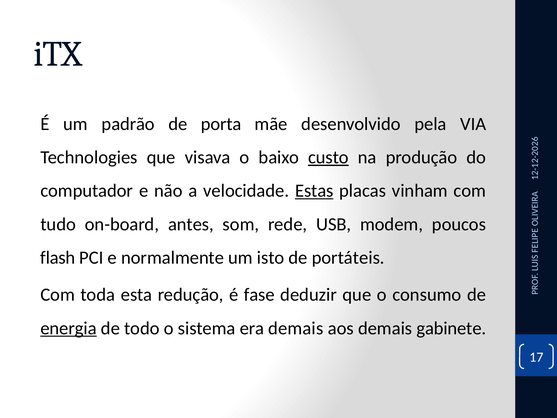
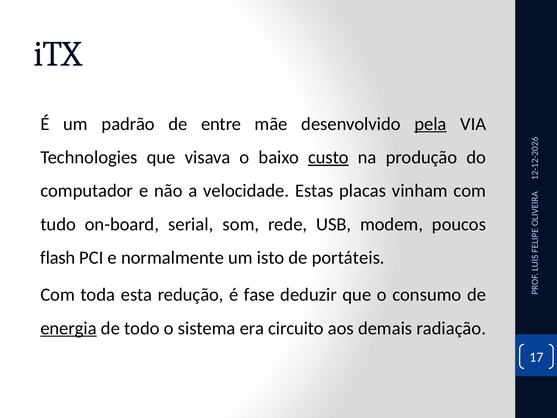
porta: porta -> entre
pela underline: none -> present
Estas underline: present -> none
antes: antes -> serial
era demais: demais -> circuito
gabinete: gabinete -> radiação
